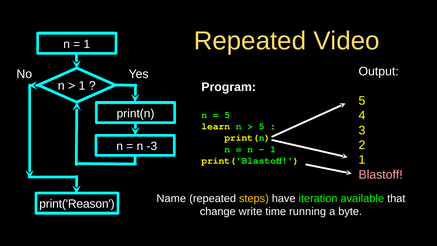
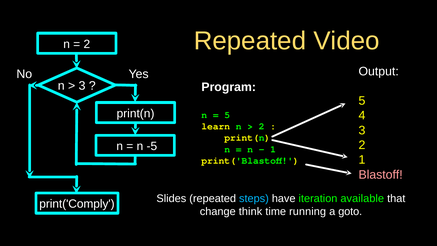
1 at (87, 44): 1 -> 2
1 at (82, 86): 1 -> 3
5 at (262, 126): 5 -> 2
-3: -3 -> -5
Name: Name -> Slides
steps colour: yellow -> light blue
print('Reason: print('Reason -> print('Comply
write: write -> think
byte: byte -> goto
